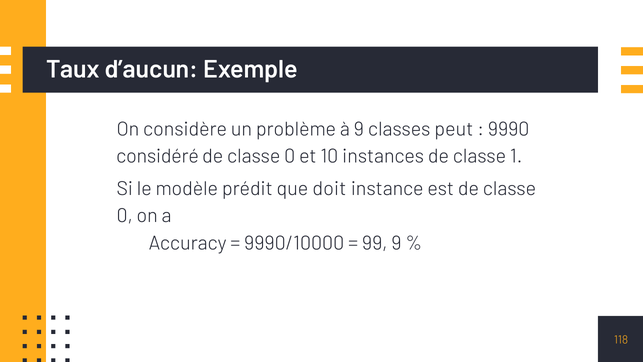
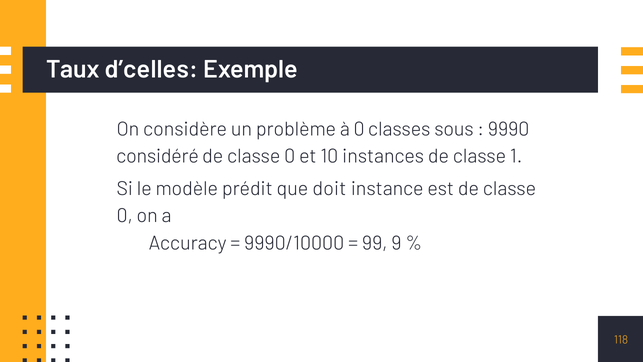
d’aucun: d’aucun -> d’celles
à 9: 9 -> 0
peut: peut -> sous
